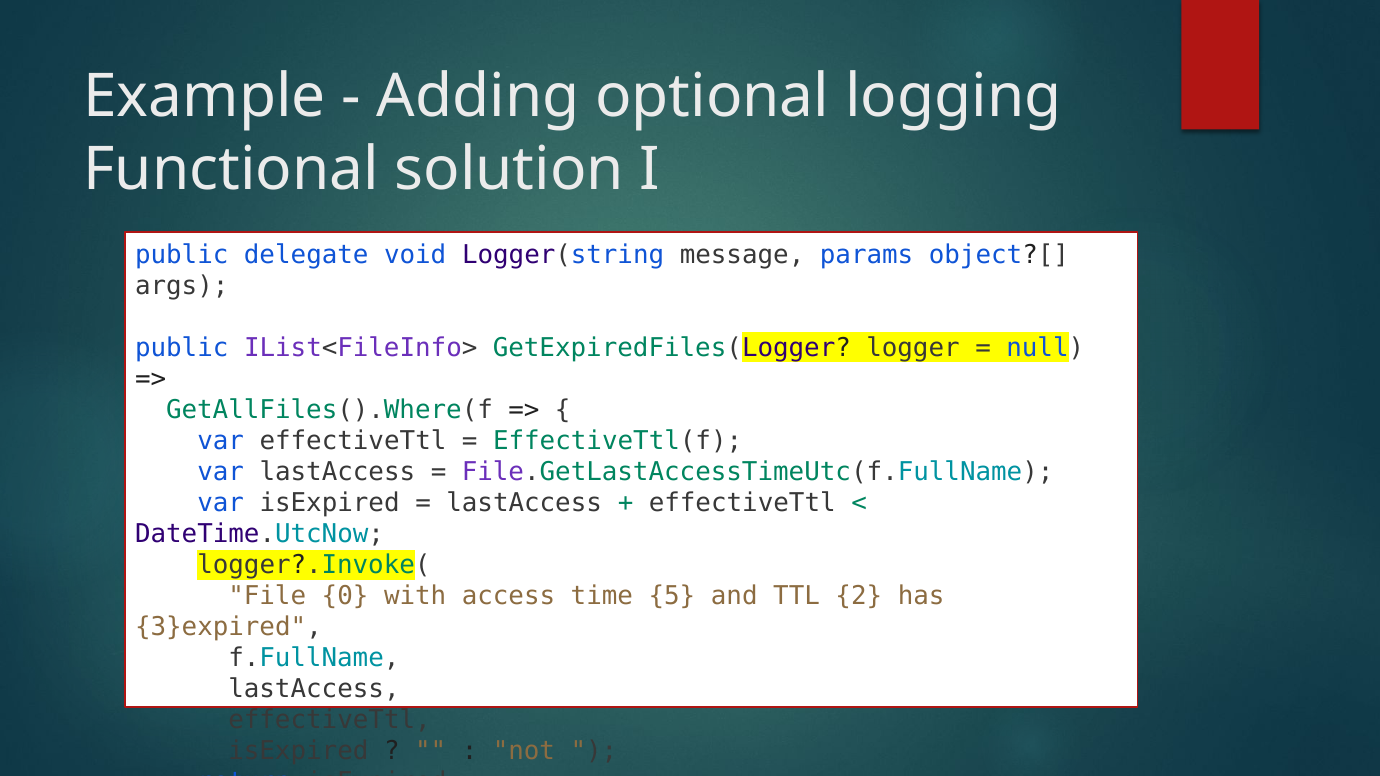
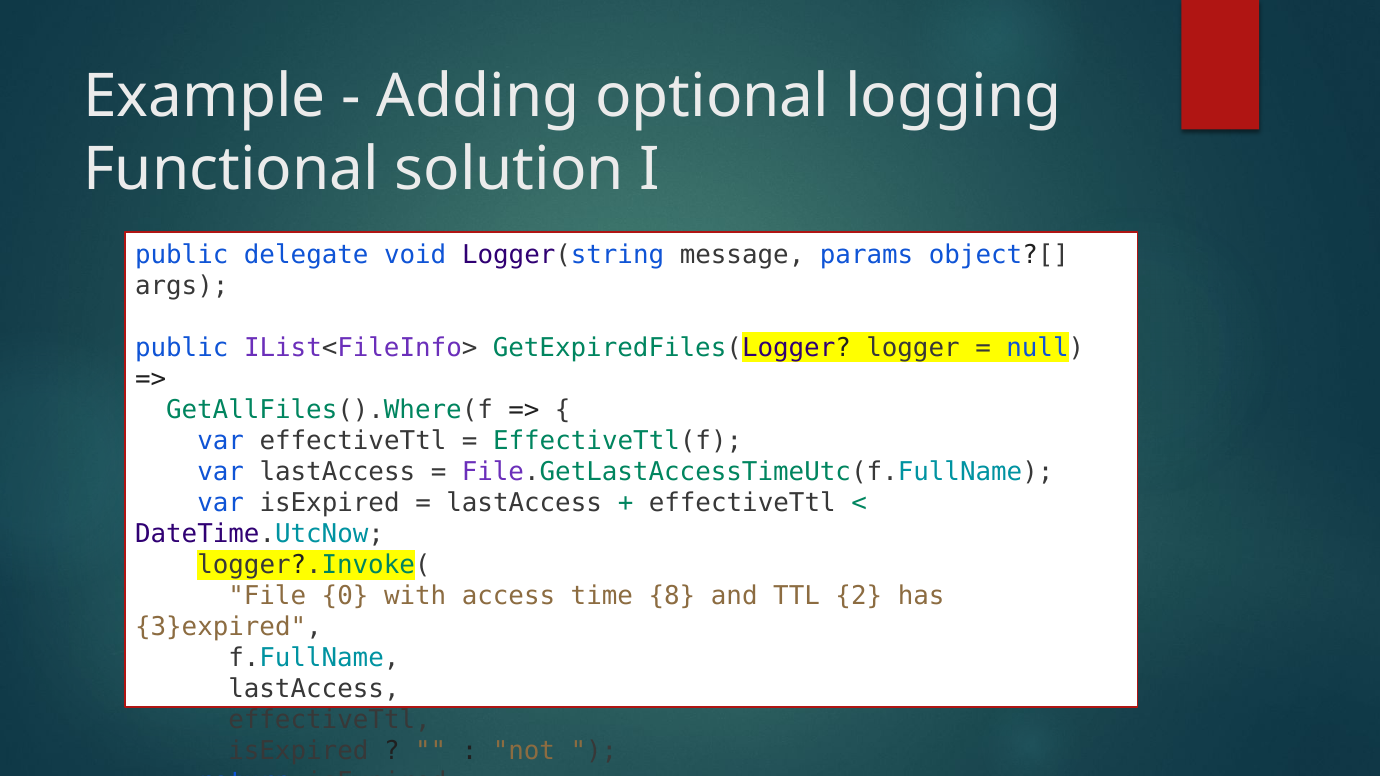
5: 5 -> 8
